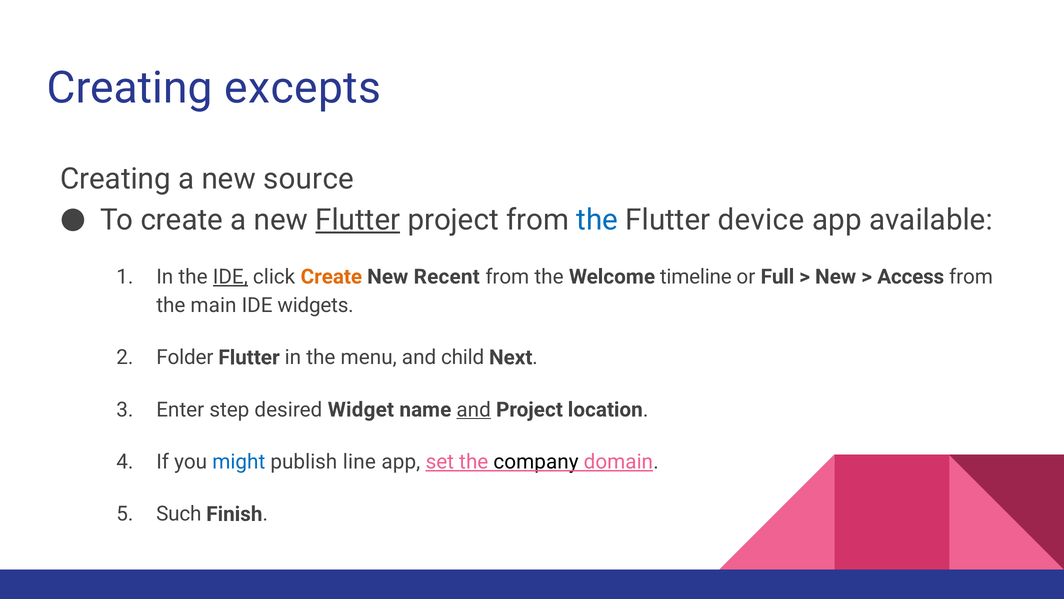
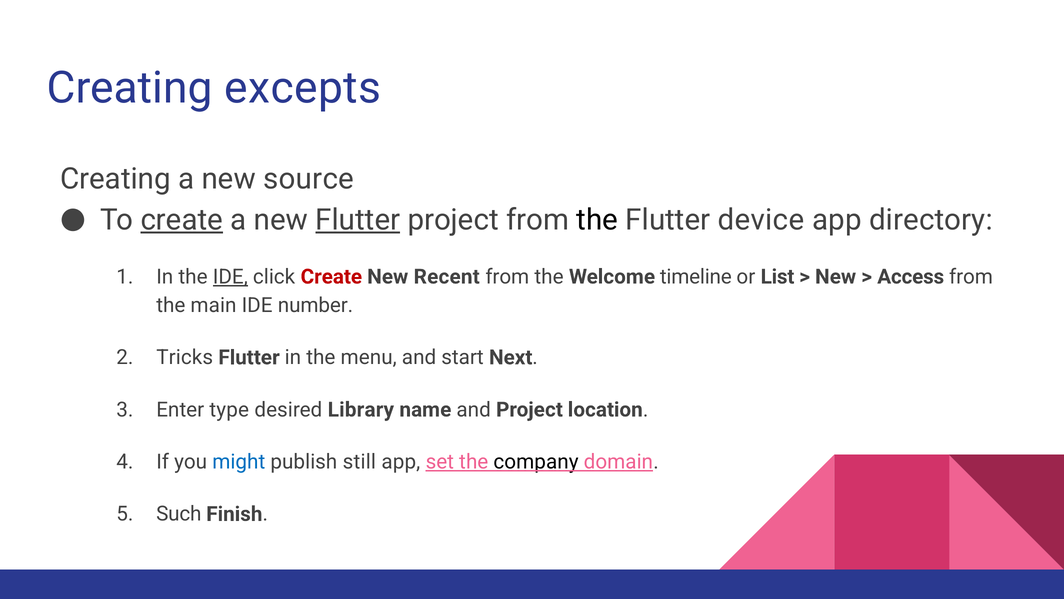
create at (182, 220) underline: none -> present
the at (597, 220) colour: blue -> black
available: available -> directory
Create at (331, 277) colour: orange -> red
Full: Full -> List
widgets: widgets -> number
Folder: Folder -> Tricks
child: child -> start
step: step -> type
Widget: Widget -> Library
and at (474, 409) underline: present -> none
line: line -> still
